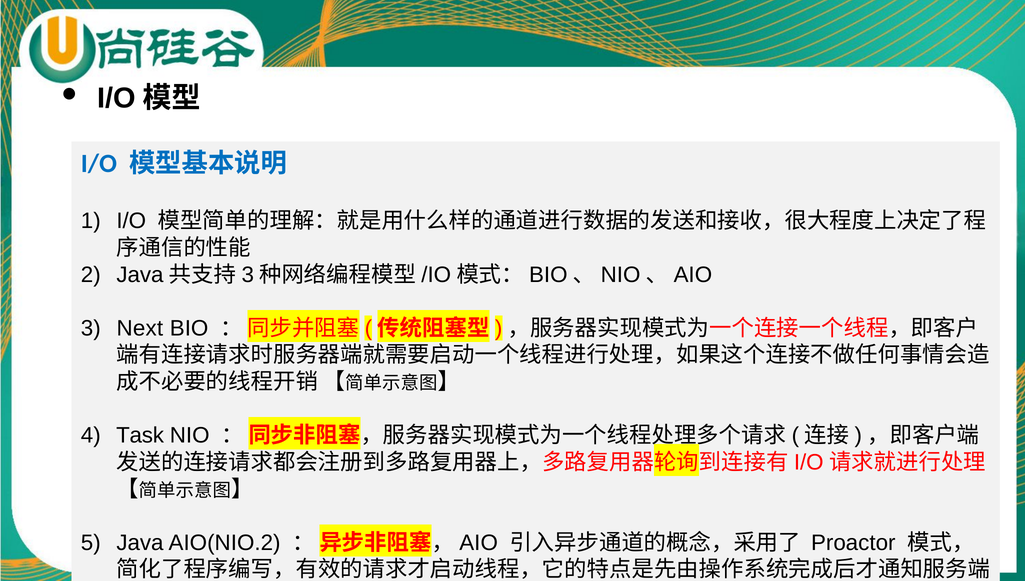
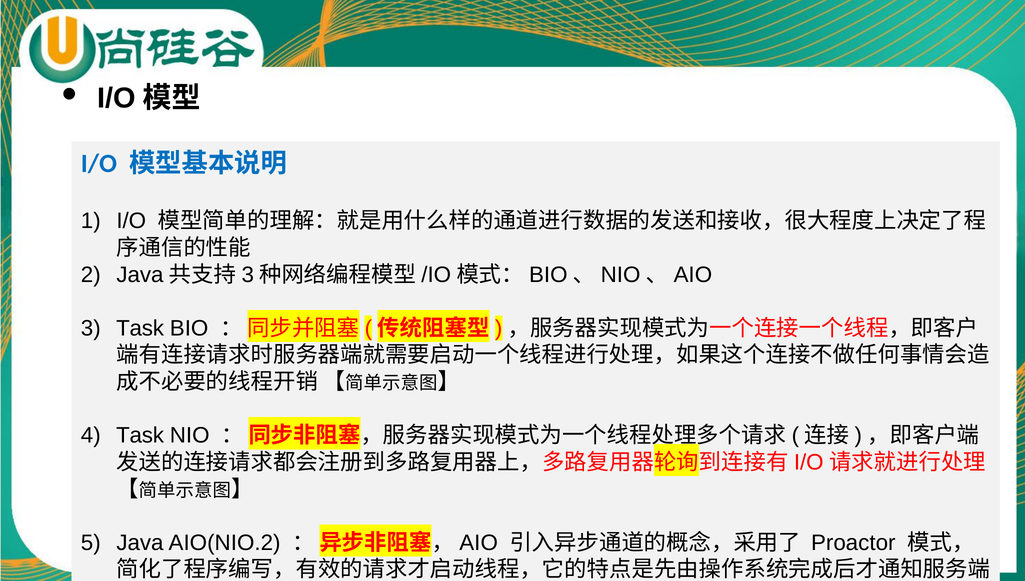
Next at (140, 329): Next -> Task
